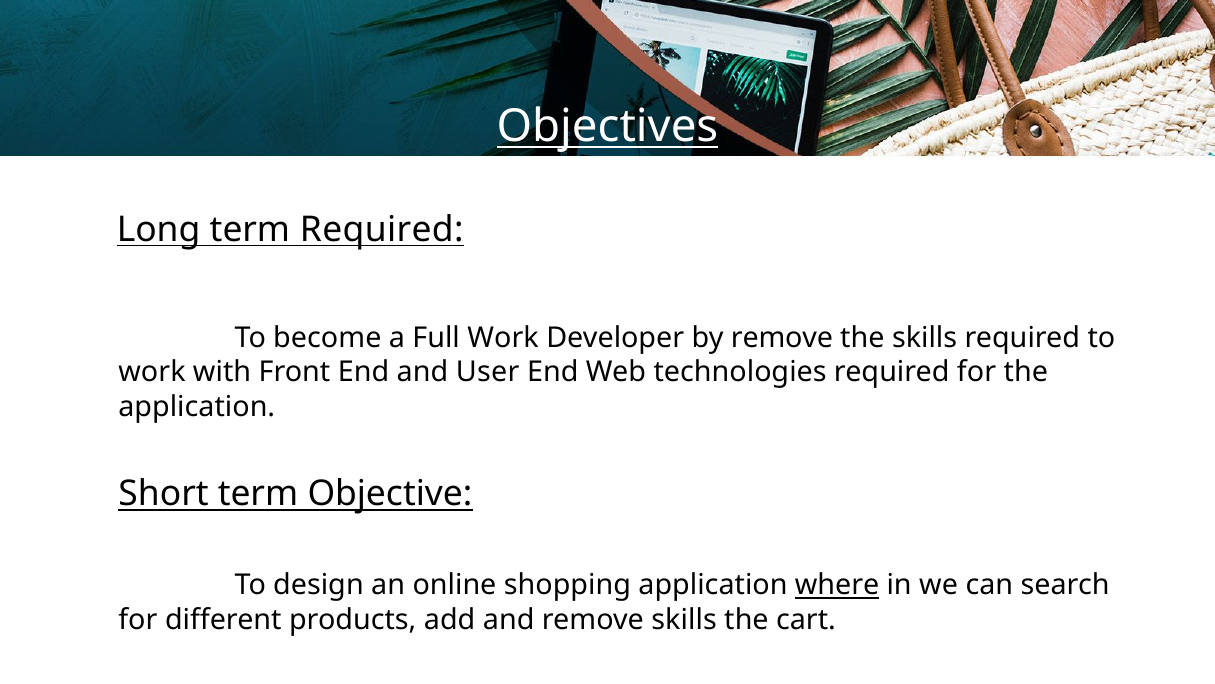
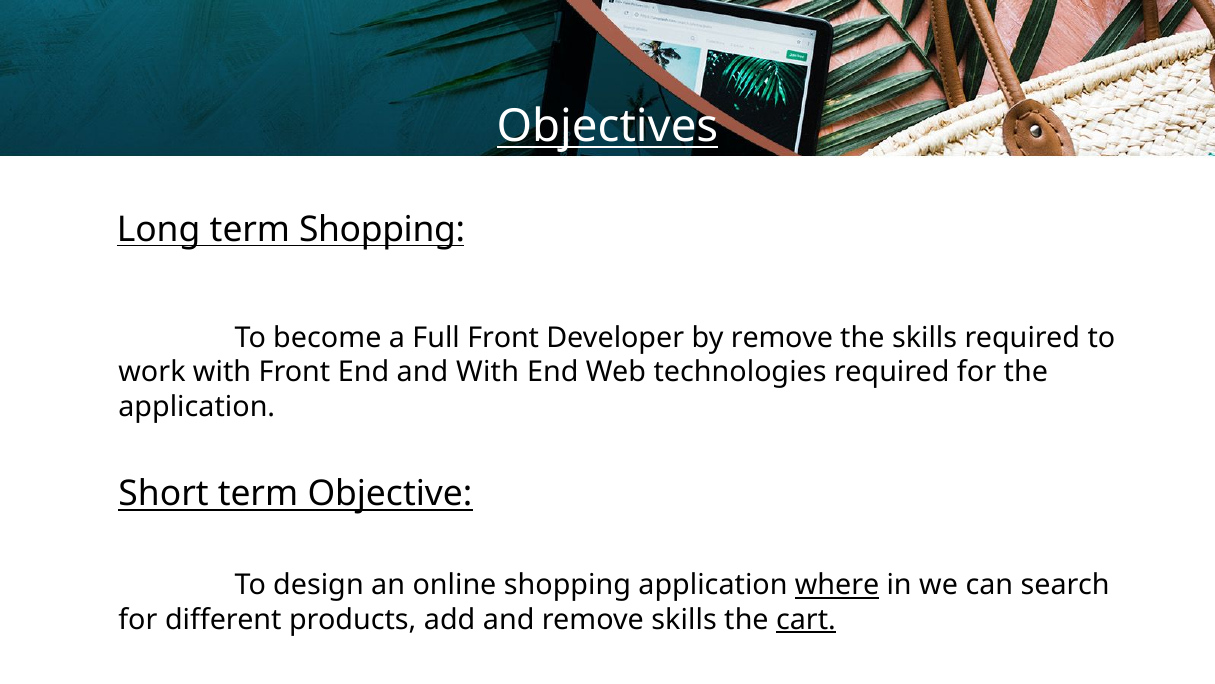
term Required: Required -> Shopping
Full Work: Work -> Front
and User: User -> With
cart underline: none -> present
